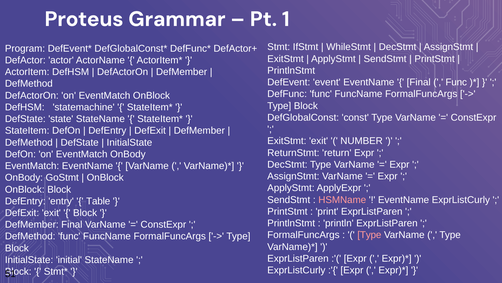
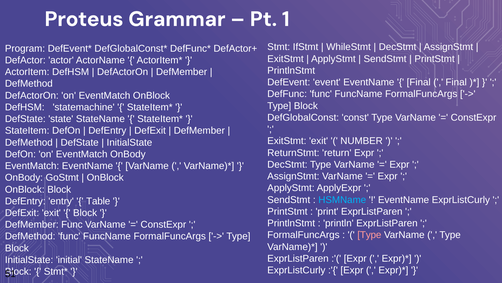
Func at (456, 82): Func -> Final
HSMName colour: pink -> light blue
DefMember Final: Final -> Func
